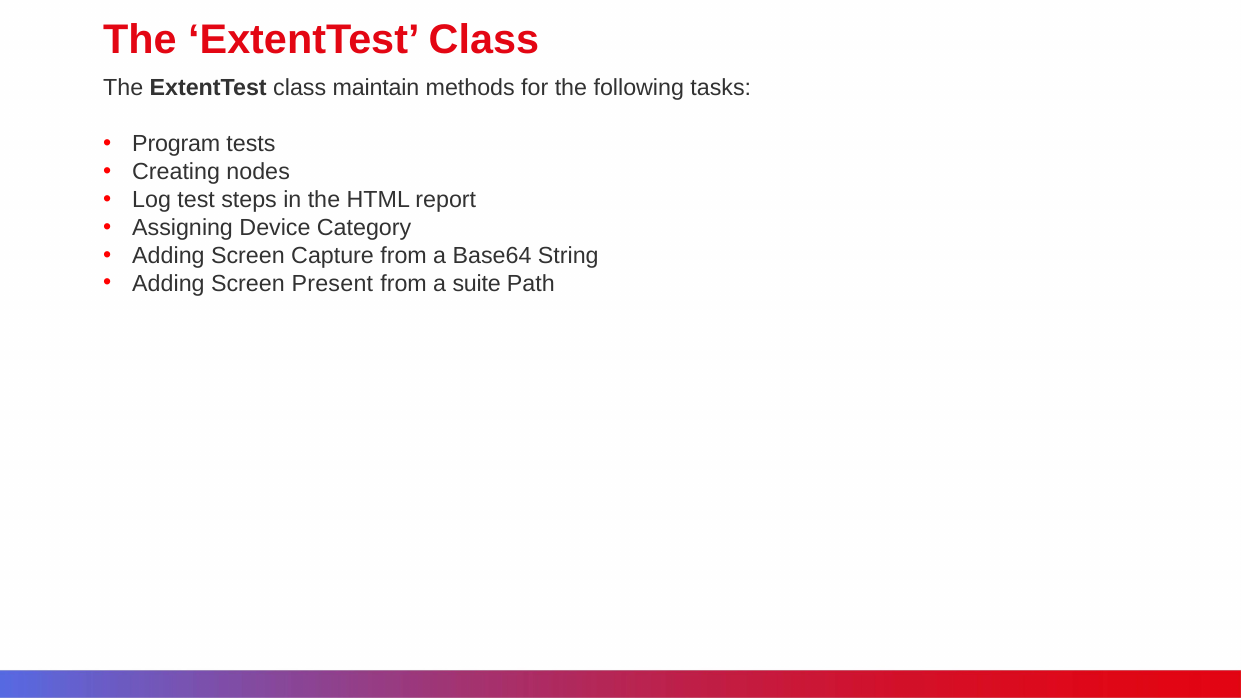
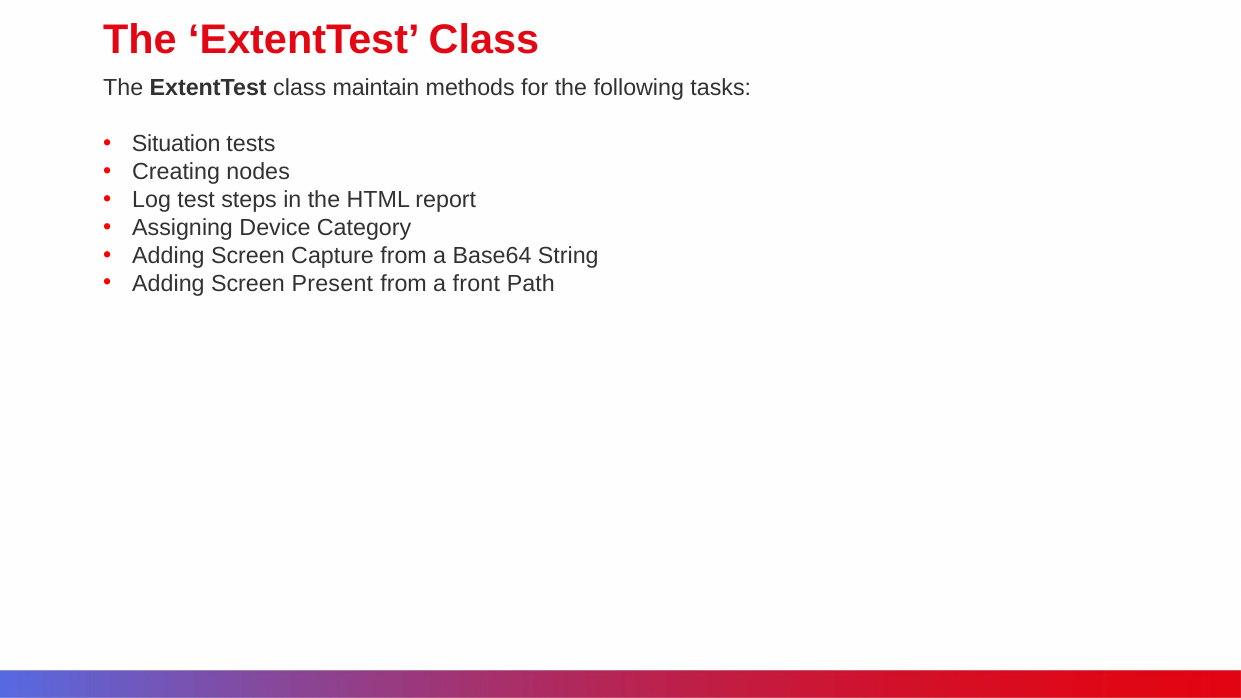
Program: Program -> Situation
suite: suite -> front
